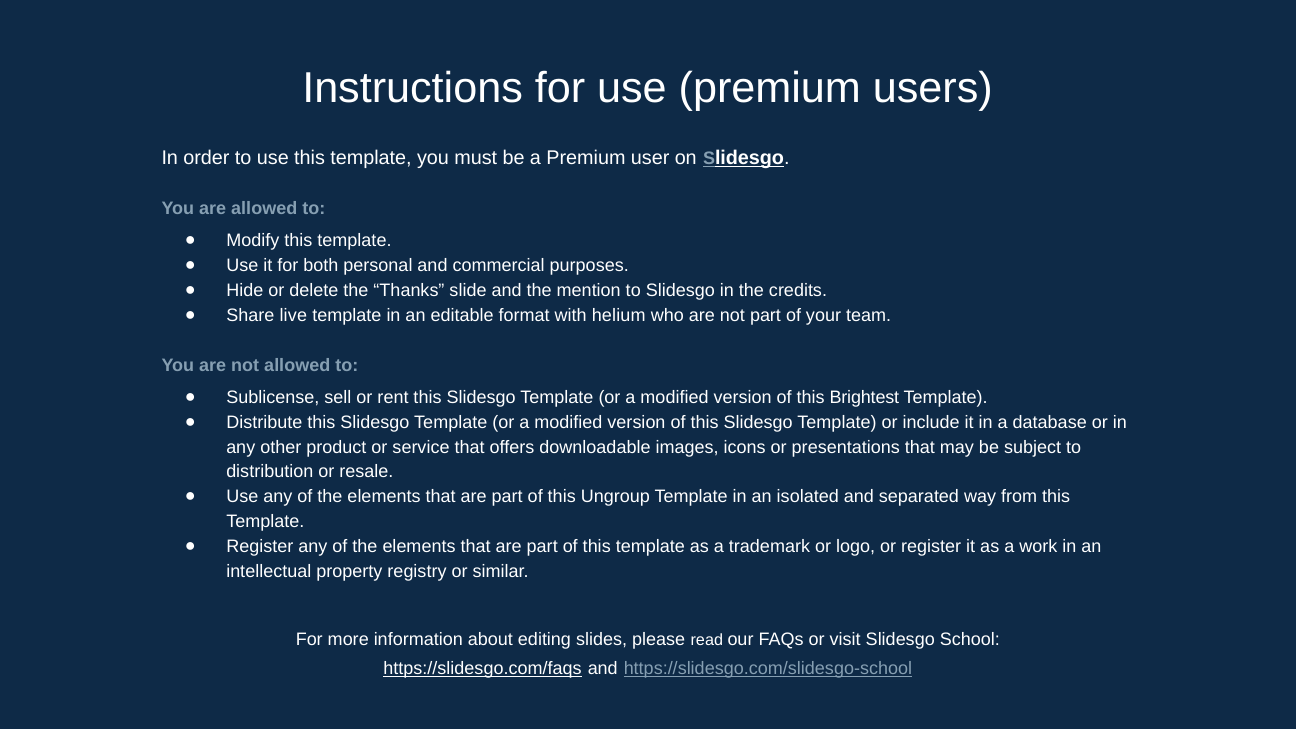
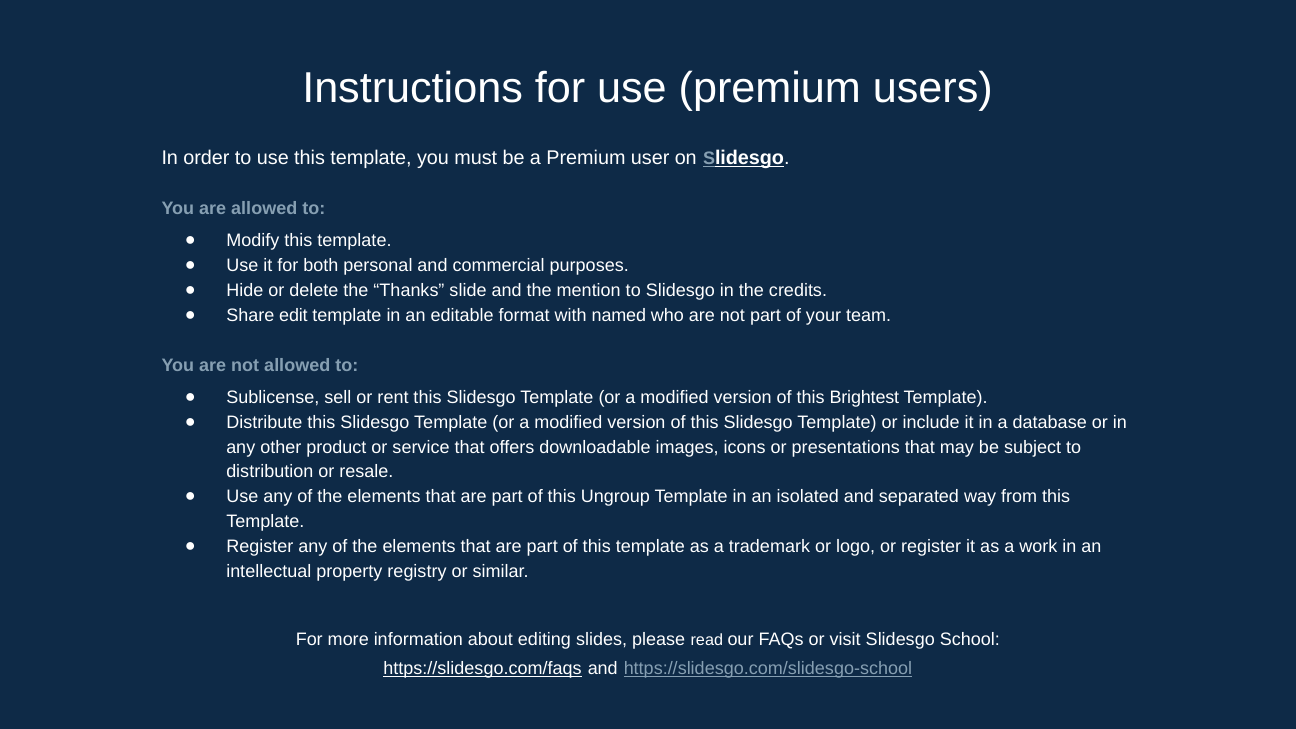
live: live -> edit
helium: helium -> named
